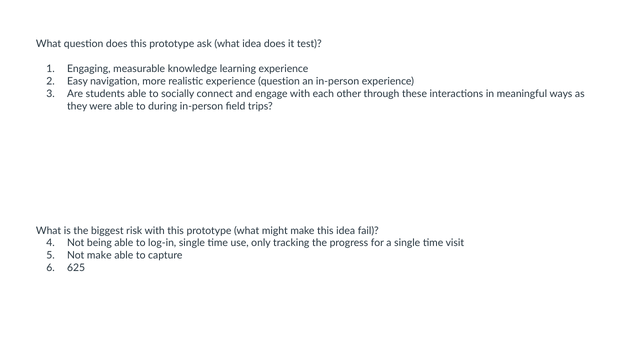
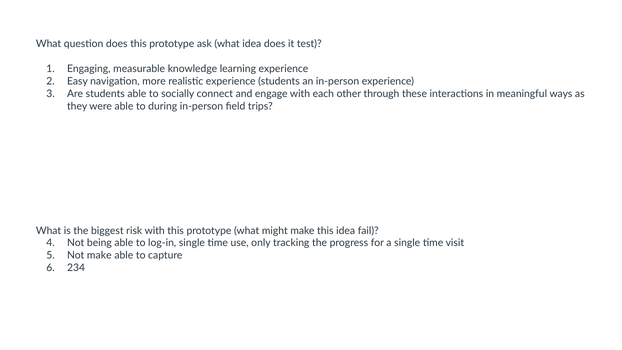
experience question: question -> students
625: 625 -> 234
